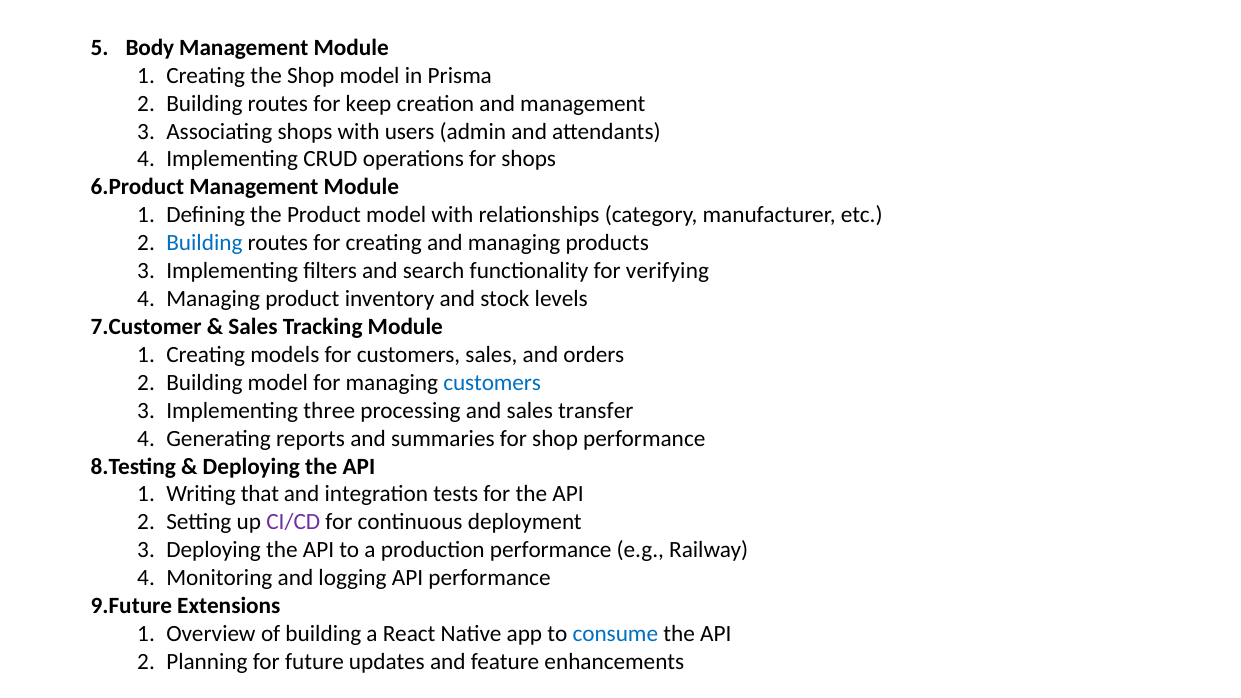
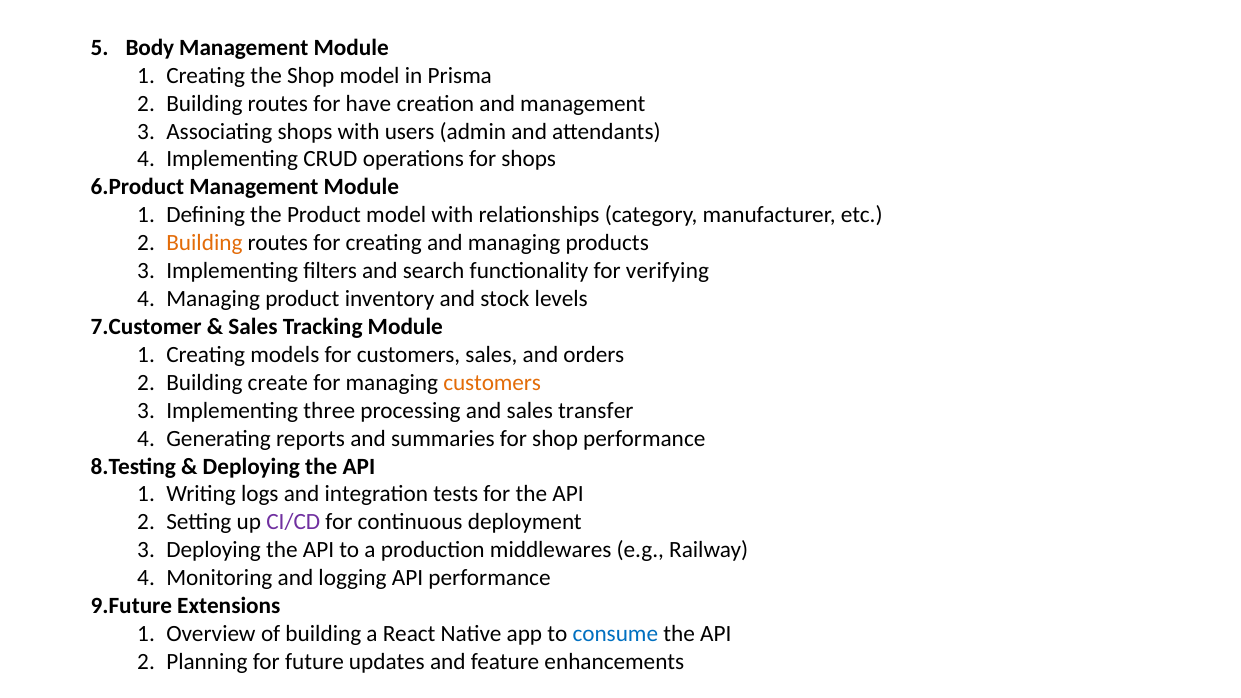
keep: keep -> have
Building at (204, 243) colour: blue -> orange
Building model: model -> create
customers at (492, 383) colour: blue -> orange
that: that -> logs
production performance: performance -> middlewares
